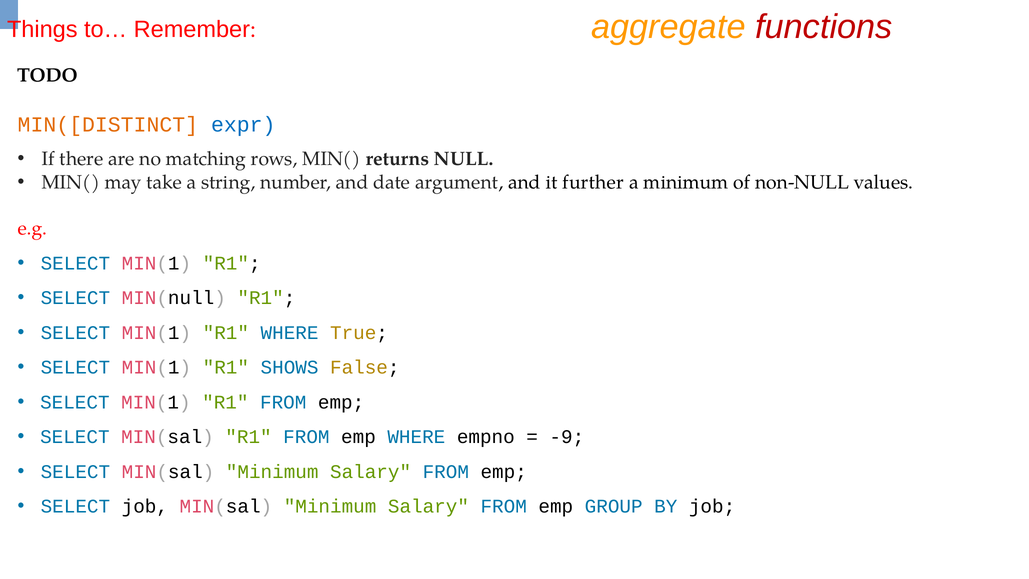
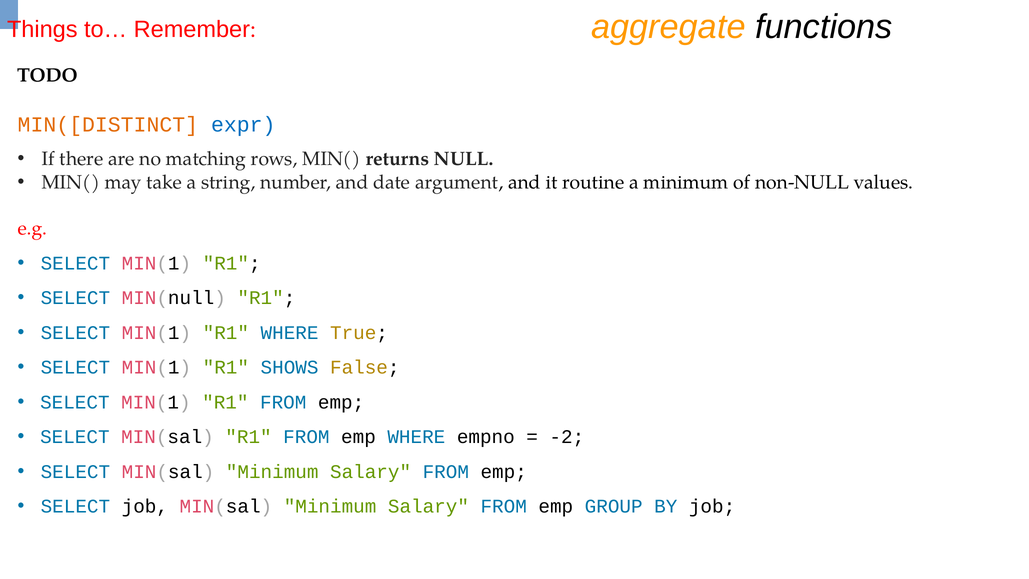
functions colour: red -> black
further: further -> routine
-9: -9 -> -2
